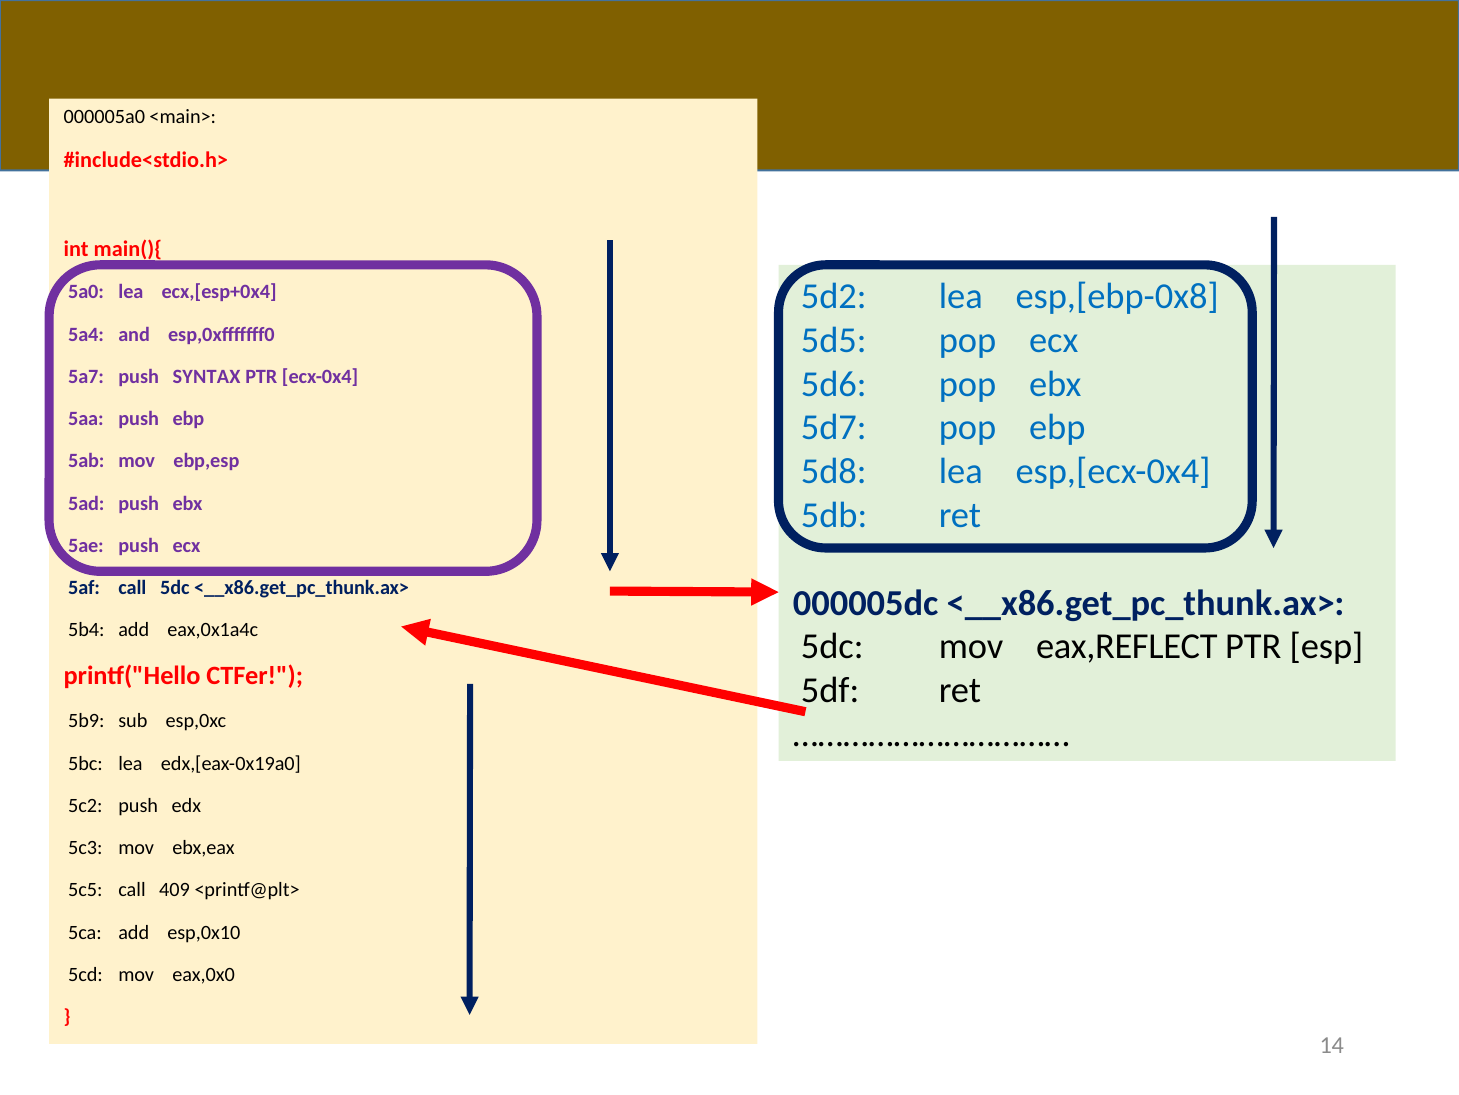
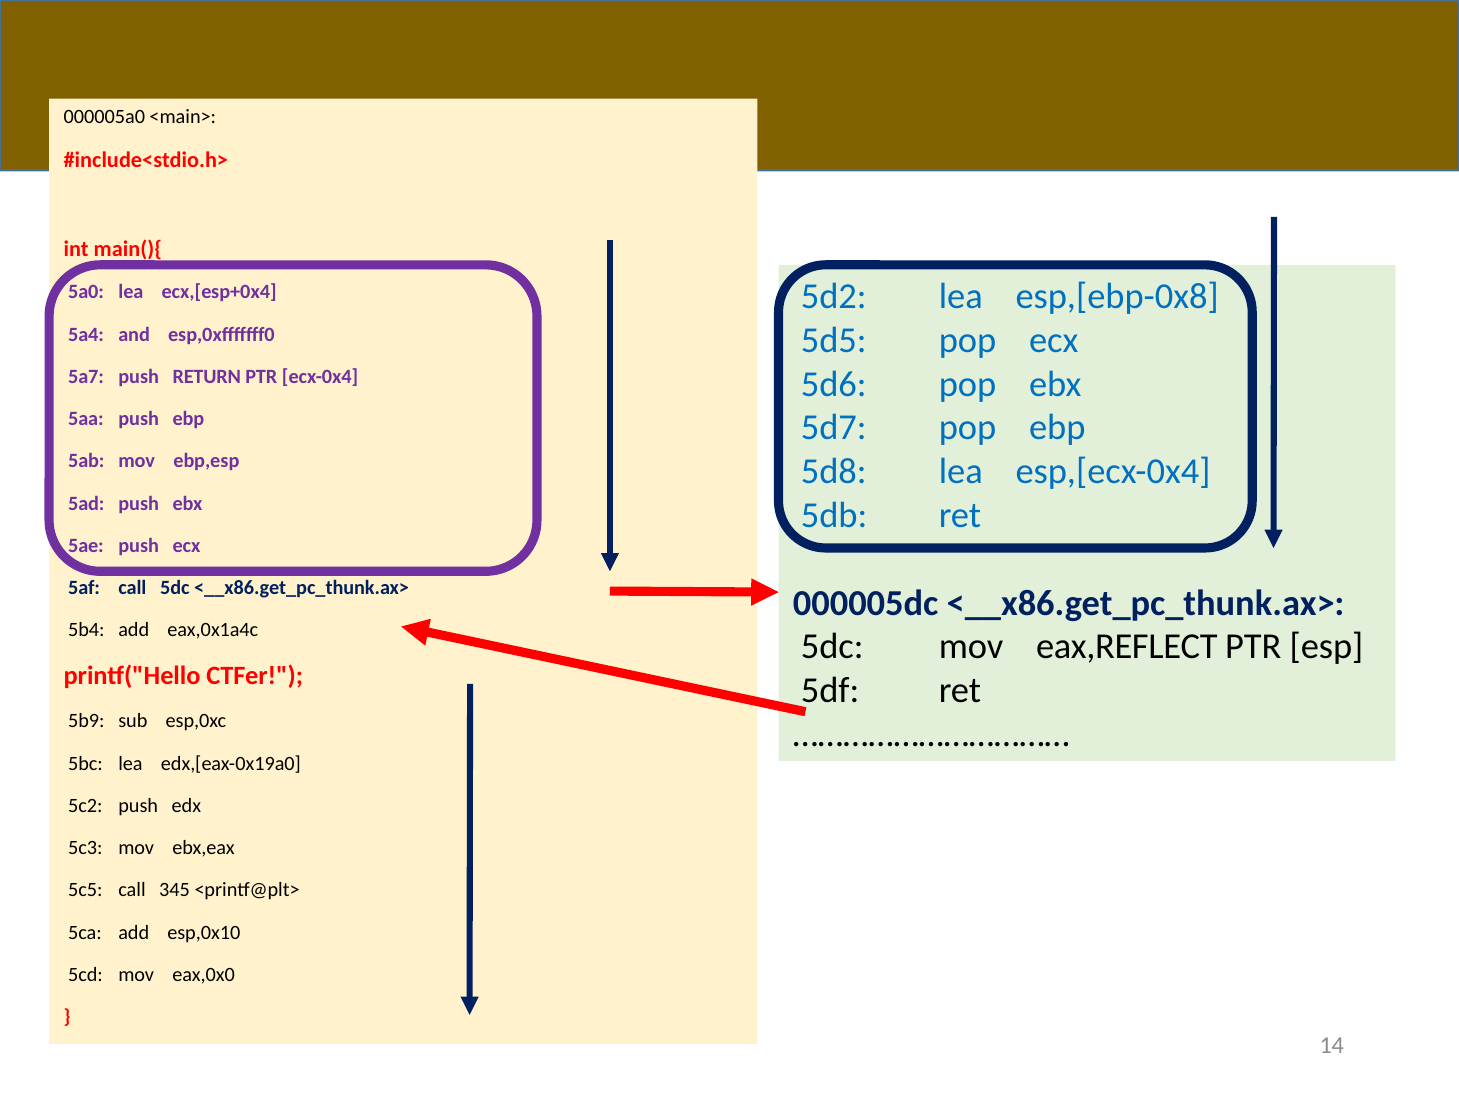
SYNTAX: SYNTAX -> RETURN
409: 409 -> 345
